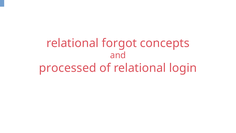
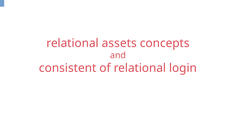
forgot: forgot -> assets
processed: processed -> consistent
